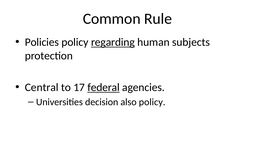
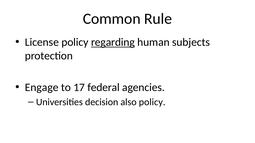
Policies: Policies -> License
Central: Central -> Engage
federal underline: present -> none
